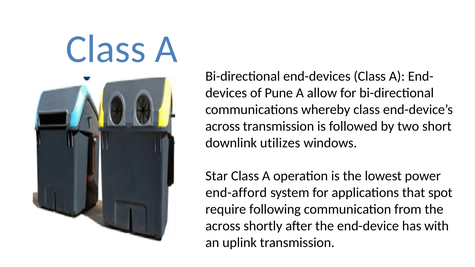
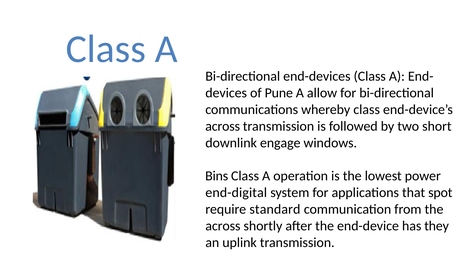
utilizes: utilizes -> engage
Star: Star -> Bins
end-afford: end-afford -> end-digital
following: following -> standard
with: with -> they
